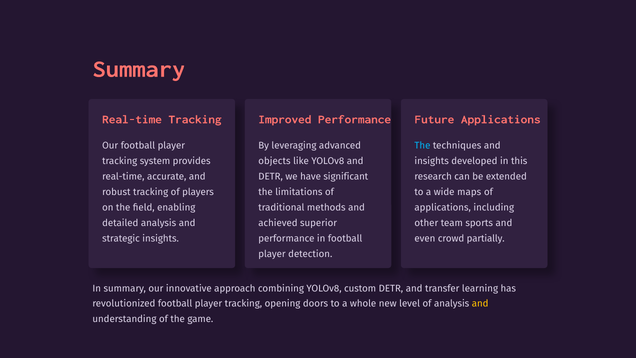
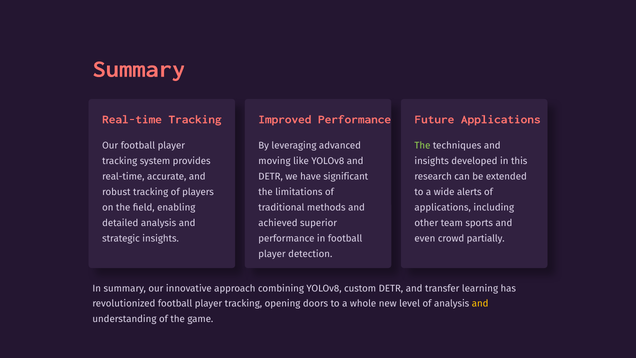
The at (422, 146) colour: light blue -> light green
objects: objects -> moving
maps: maps -> alerts
